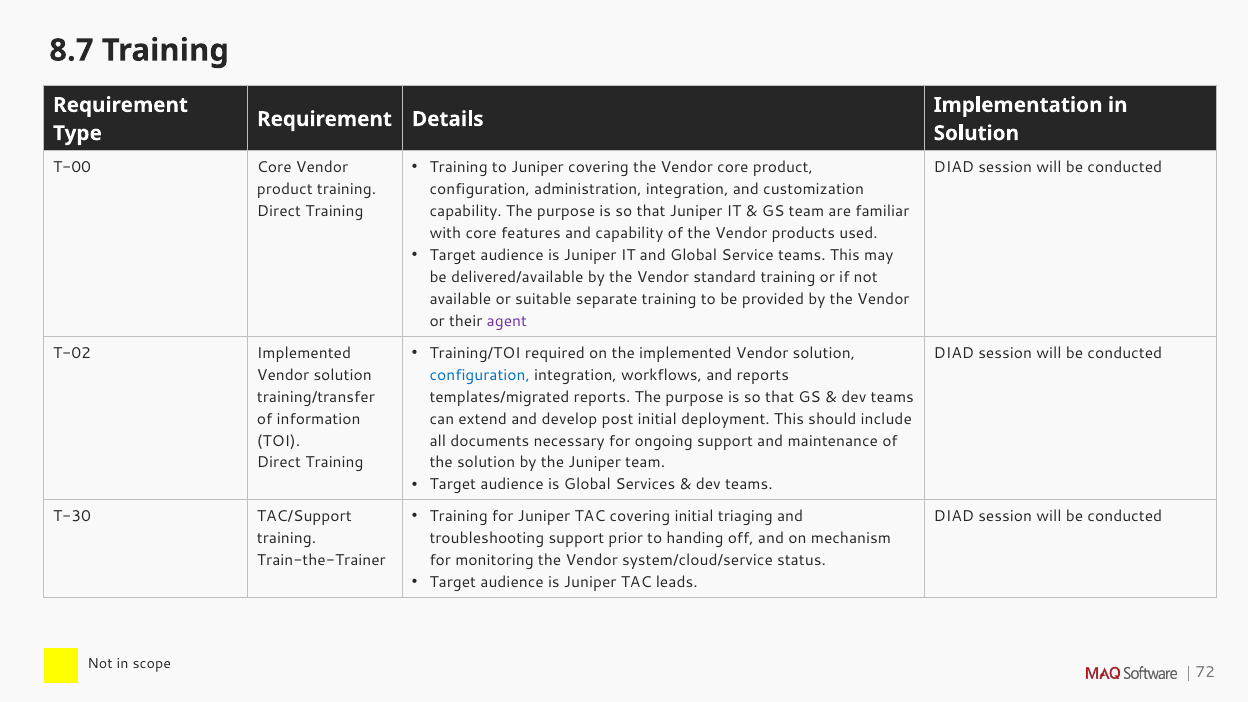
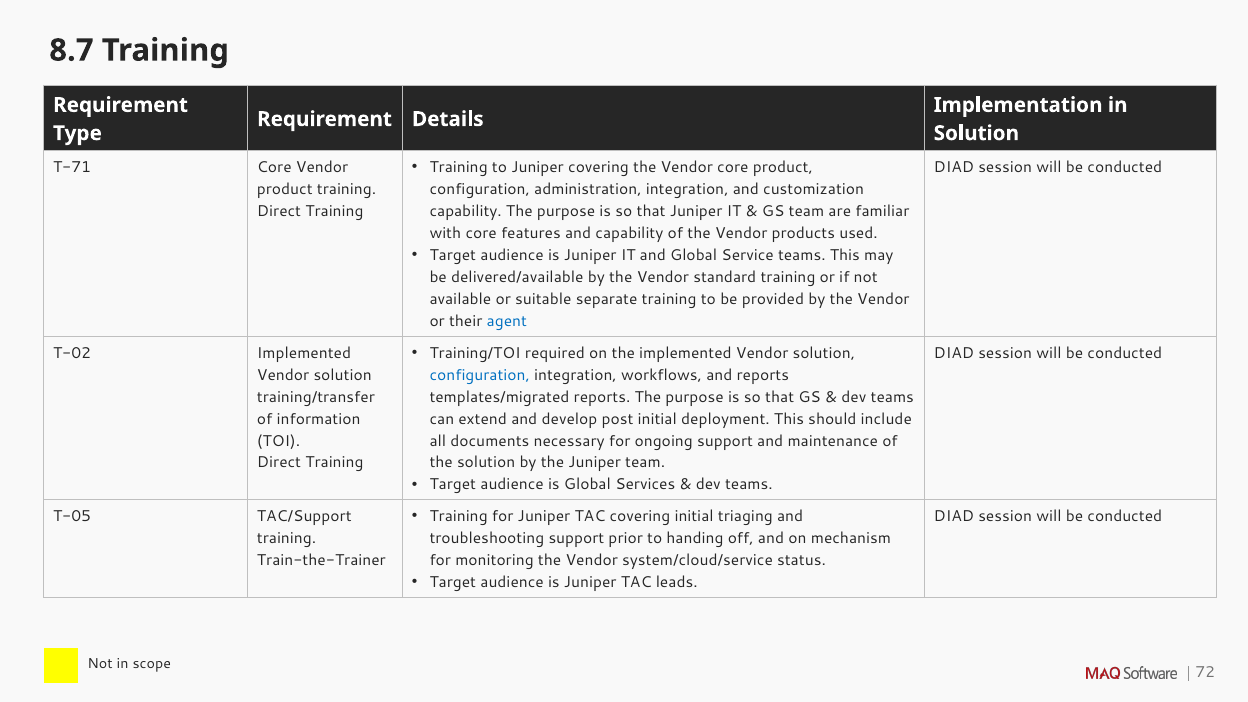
T-00: T-00 -> T-71
agent colour: purple -> blue
T-30: T-30 -> T-05
